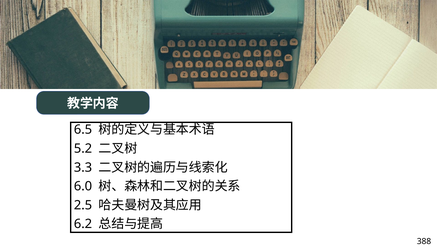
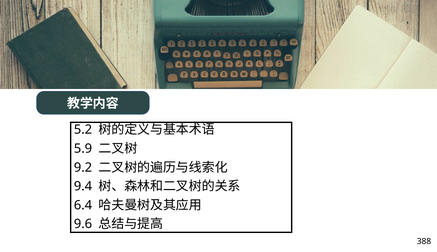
6.5: 6.5 -> 5.2
5.2: 5.2 -> 5.9
3.3: 3.3 -> 9.2
6.0: 6.0 -> 9.4
2.5: 2.5 -> 6.4
6.2: 6.2 -> 9.6
